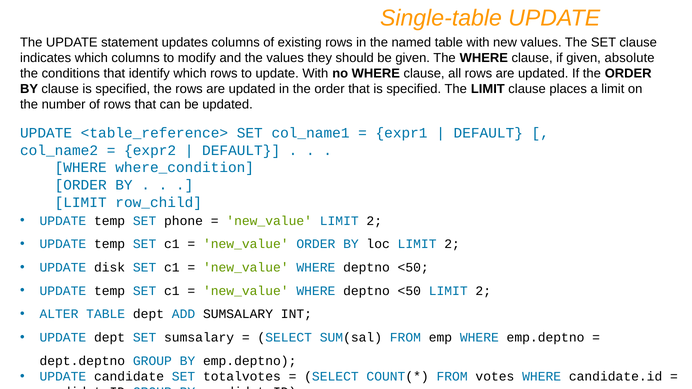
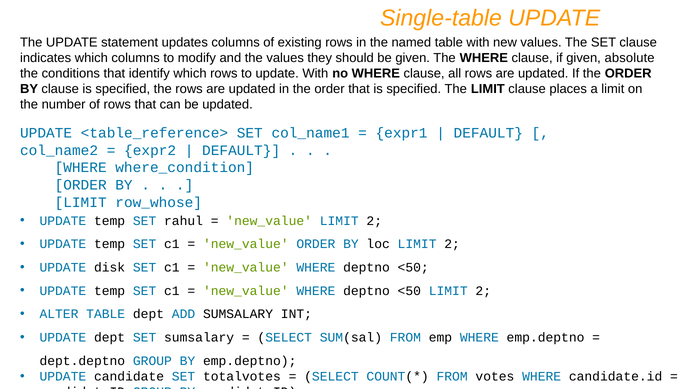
row_child: row_child -> row_whose
phone: phone -> rahul
